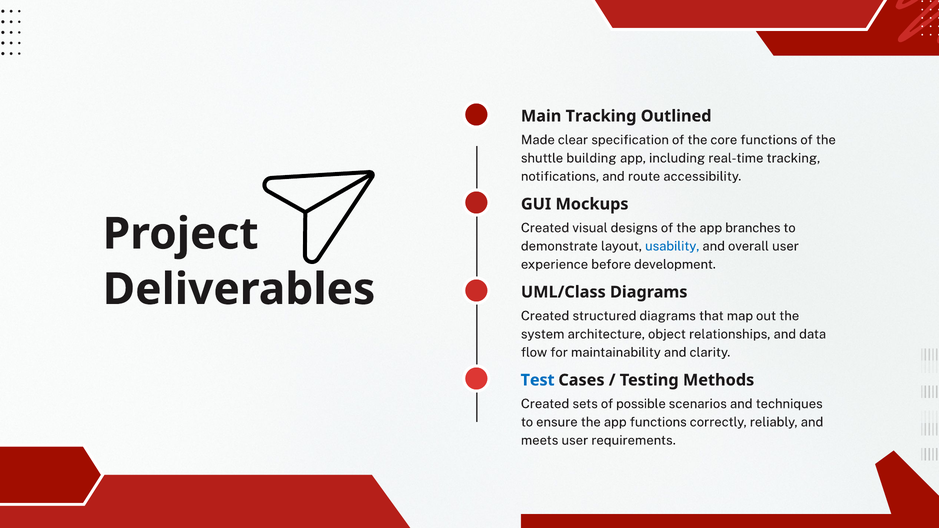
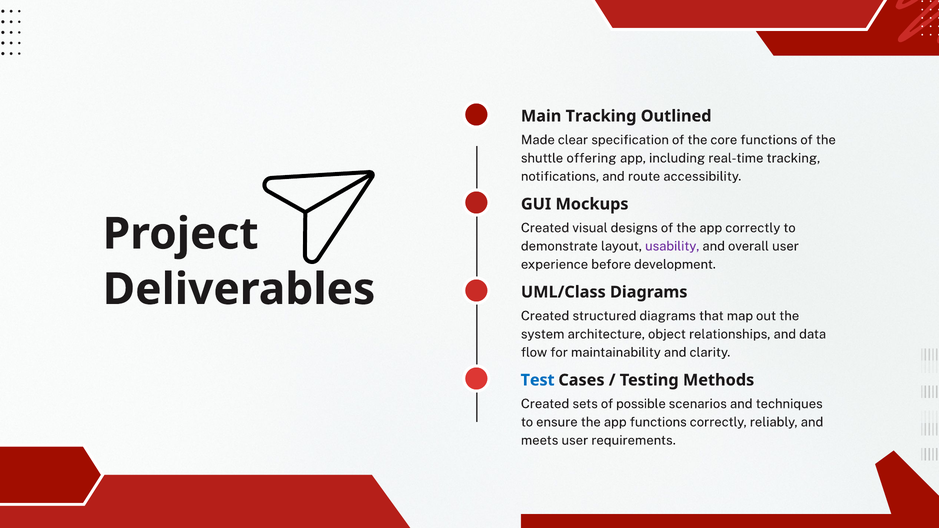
building: building -> offering
app branches: branches -> correctly
usability colour: blue -> purple
